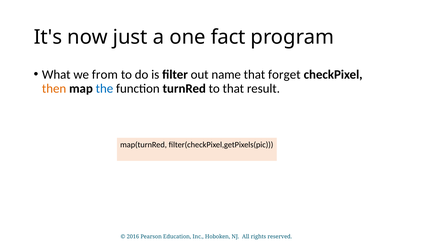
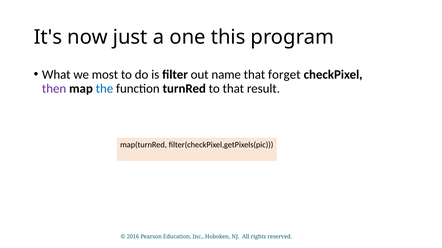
fact: fact -> this
from: from -> most
then colour: orange -> purple
